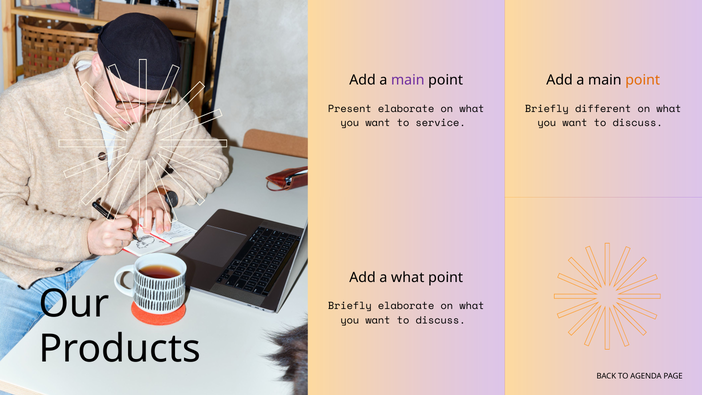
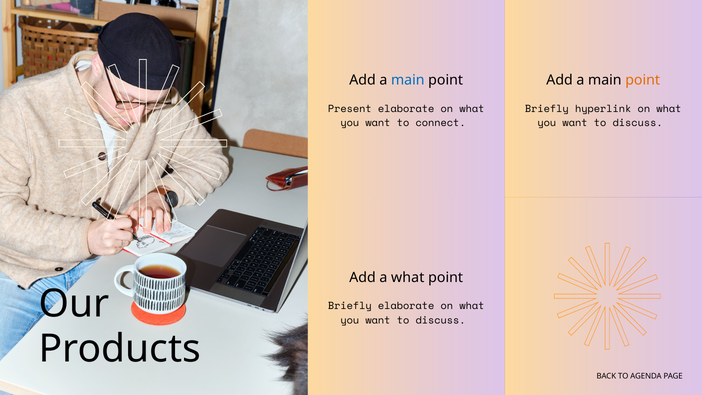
main at (408, 80) colour: purple -> blue
different: different -> hyperlink
service: service -> connect
